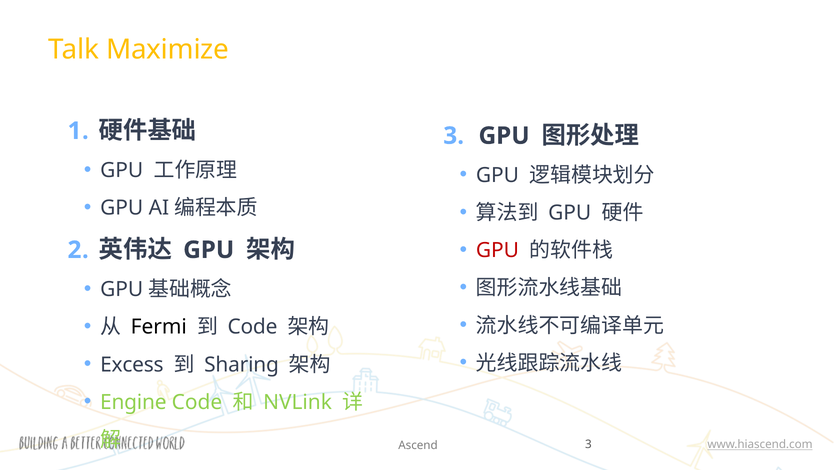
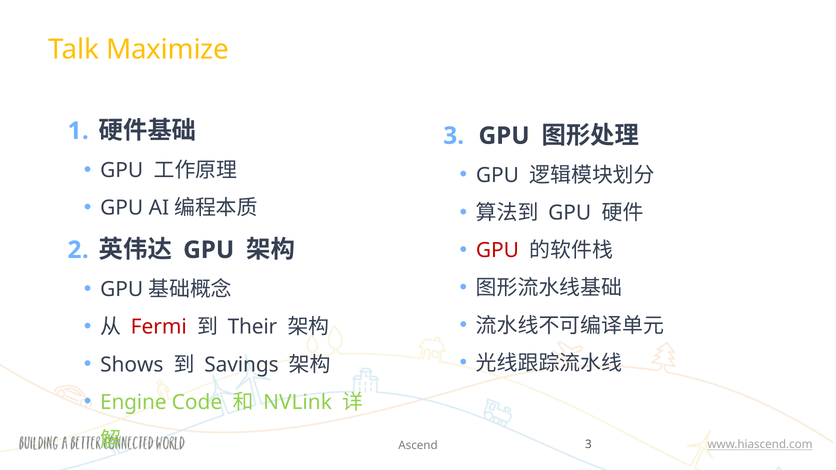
Fermi colour: black -> red
Code at (252, 327): Code -> Their
Excess: Excess -> Shows
Sharing: Sharing -> Savings
